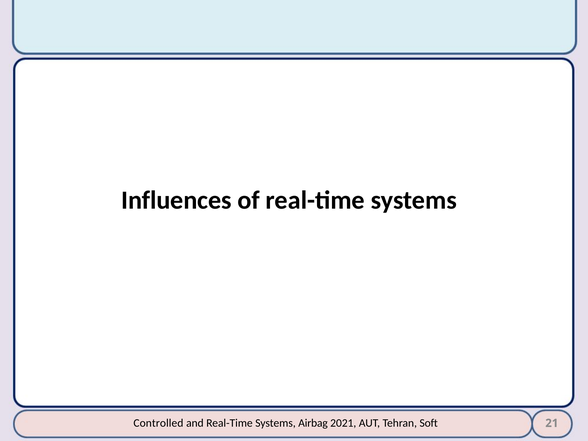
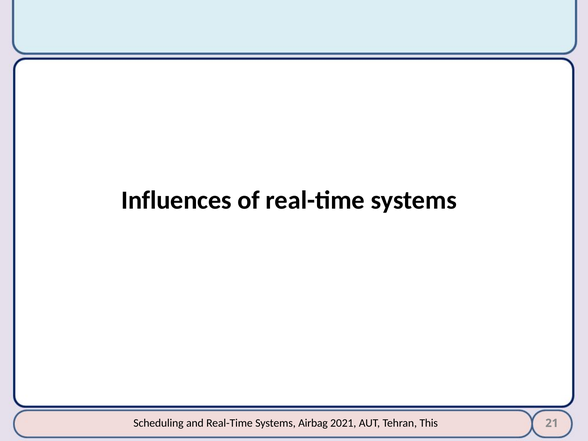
Controlled: Controlled -> Scheduling
Soft: Soft -> This
